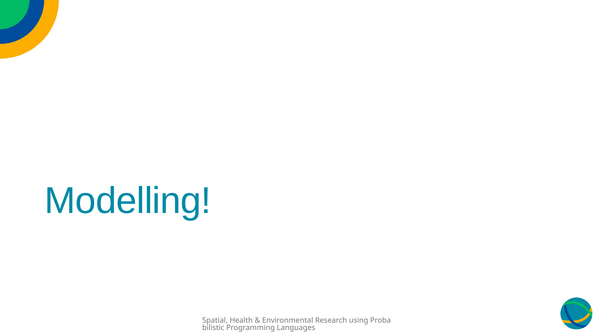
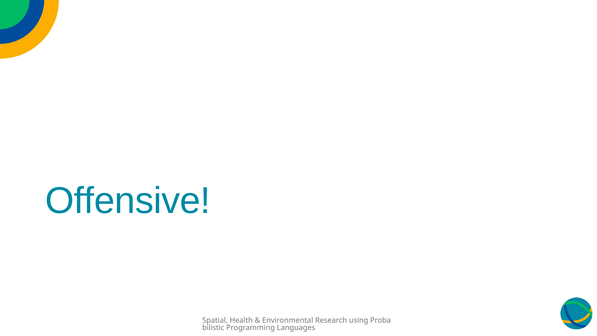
Modelling: Modelling -> Offensive
